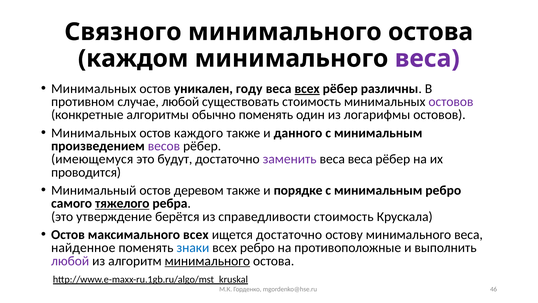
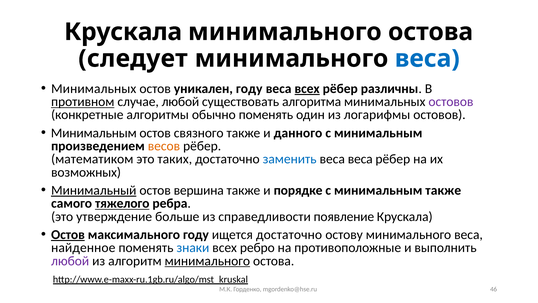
Связного at (123, 32): Связного -> Крускала
каждом: каждом -> следует
веса at (427, 59) colour: purple -> blue
противном underline: none -> present
существовать стоимость: стоимость -> алгоритма
Минимальных at (94, 133): Минимальных -> Минимальным
каждого: каждого -> связного
весов colour: purple -> orange
имеющемуся: имеющемуся -> математиком
будут: будут -> таких
заменить colour: purple -> blue
проводится: проводится -> возможных
Минимальный underline: none -> present
деревом: деревом -> вершина
минимальным ребро: ребро -> также
берётся: берётся -> больше
справедливости стоимость: стоимость -> появление
Остов at (68, 234) underline: none -> present
максимального всех: всех -> году
